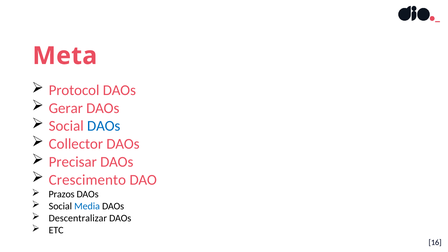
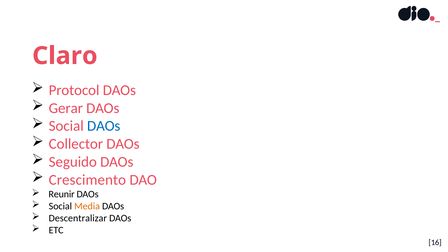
Meta: Meta -> Claro
Precisar: Precisar -> Seguido
Prazos: Prazos -> Reunir
Media colour: blue -> orange
